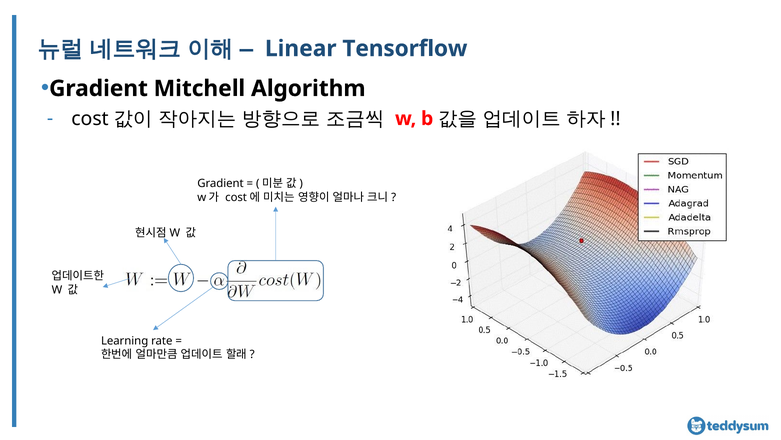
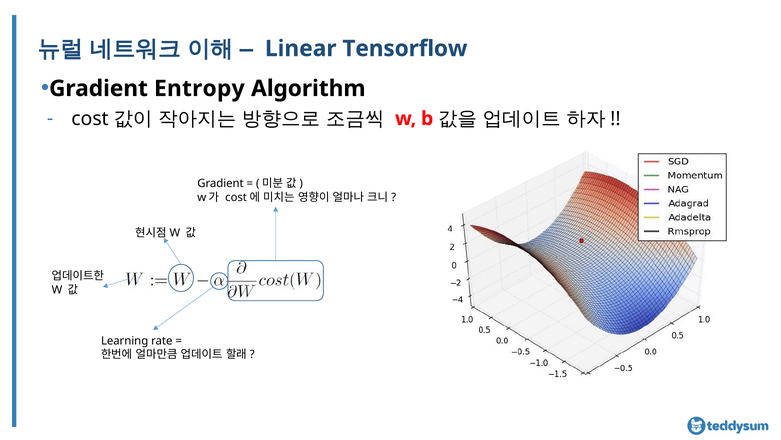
Mitchell: Mitchell -> Entropy
